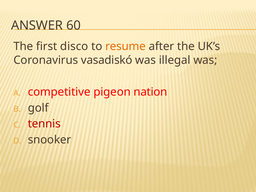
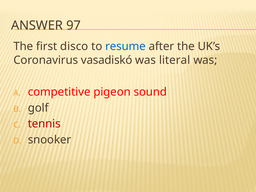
60: 60 -> 97
resume colour: orange -> blue
illegal: illegal -> literal
nation: nation -> sound
